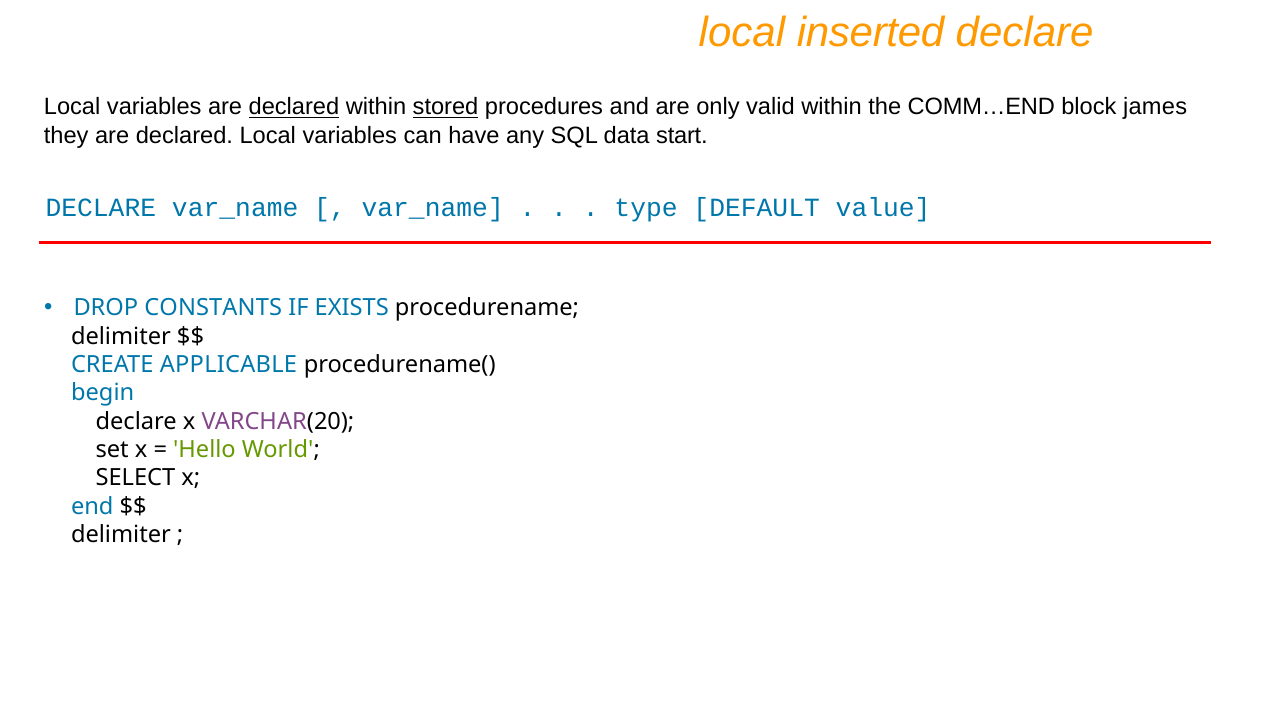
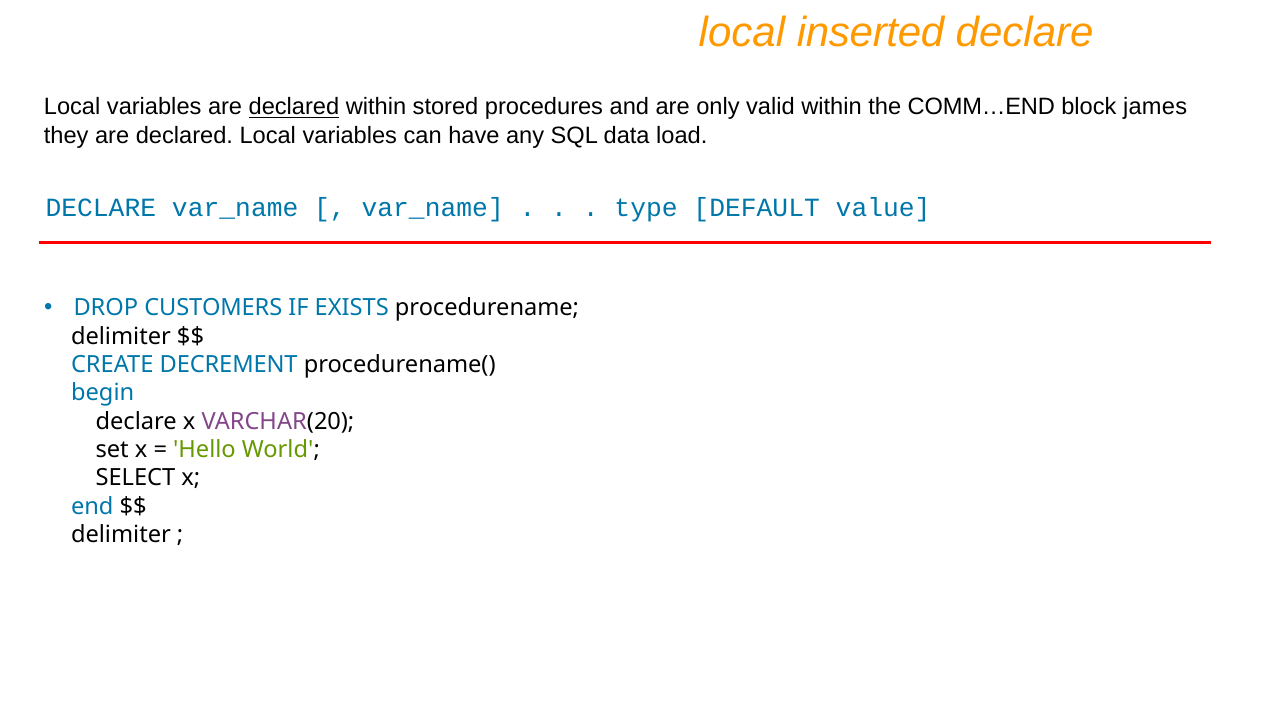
stored underline: present -> none
start: start -> load
CONSTANTS: CONSTANTS -> CUSTOMERS
APPLICABLE: APPLICABLE -> DECREMENT
